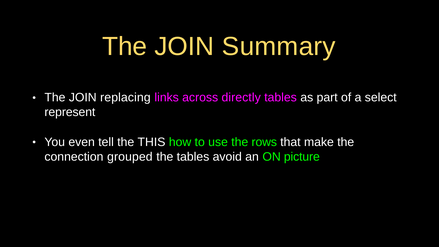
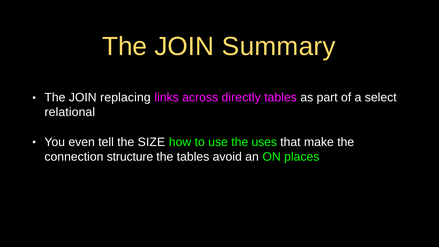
represent: represent -> relational
THIS: THIS -> SIZE
rows: rows -> uses
grouped: grouped -> structure
picture: picture -> places
